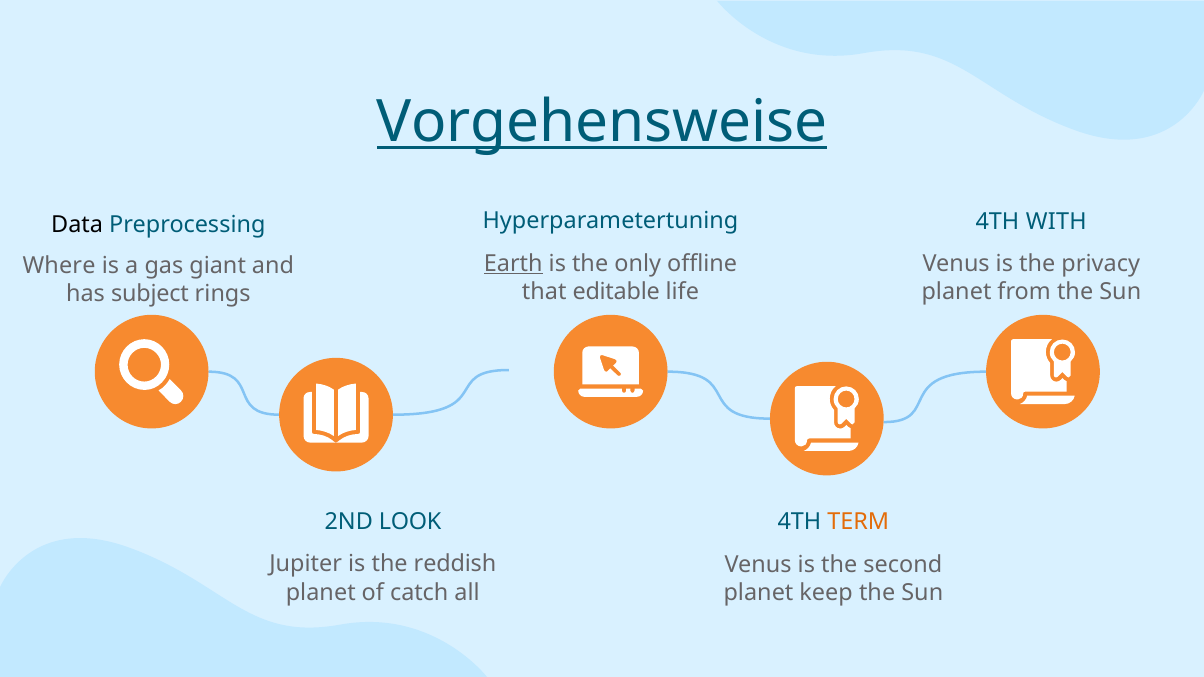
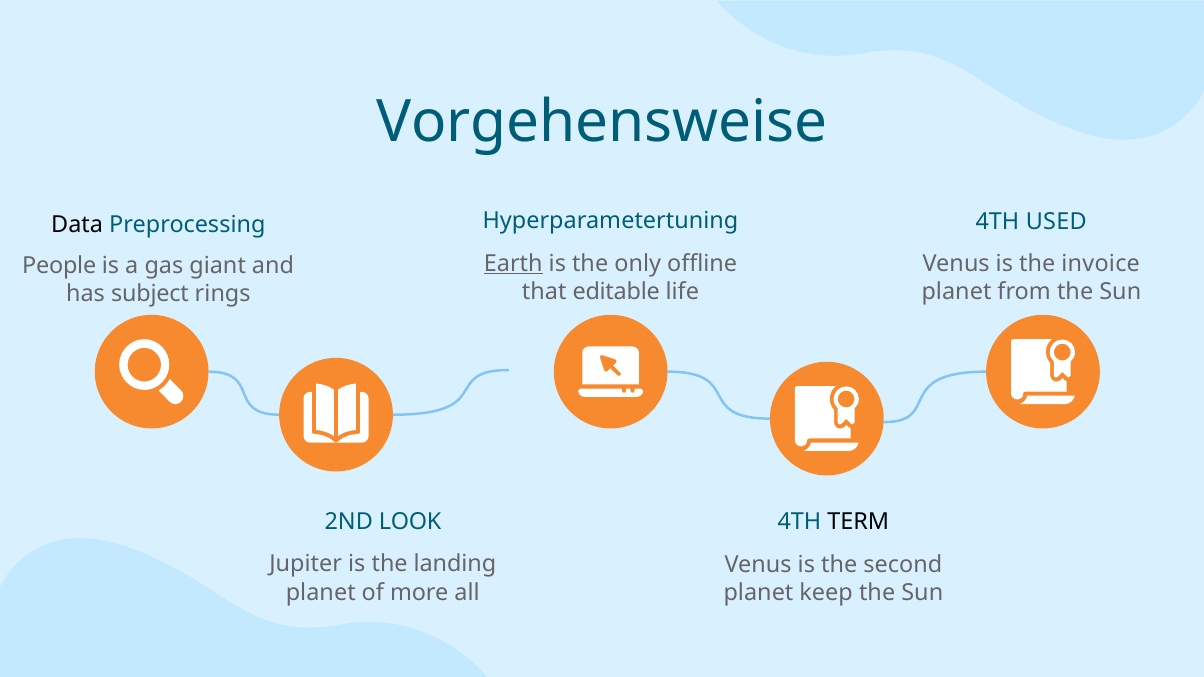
Vorgehensweise underline: present -> none
WITH: WITH -> USED
privacy: privacy -> invoice
Where: Where -> People
TERM colour: orange -> black
reddish: reddish -> landing
catch: catch -> more
